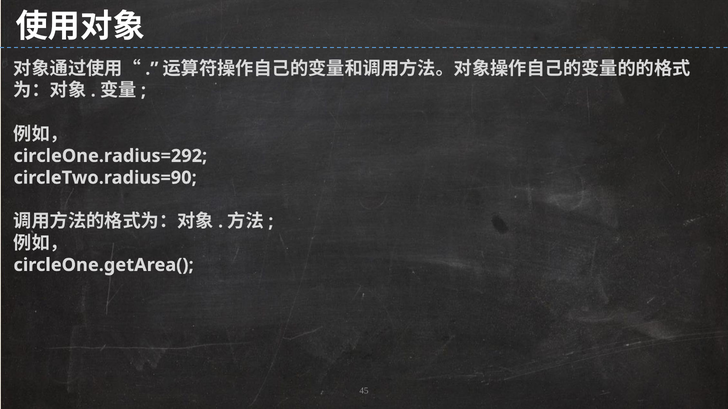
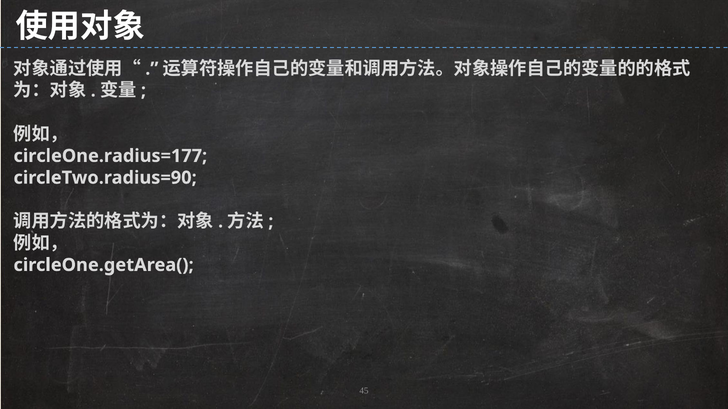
circleOne.radius=292: circleOne.radius=292 -> circleOne.radius=177
